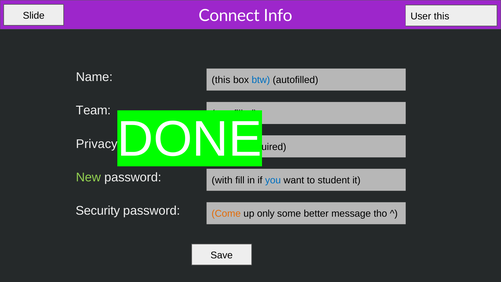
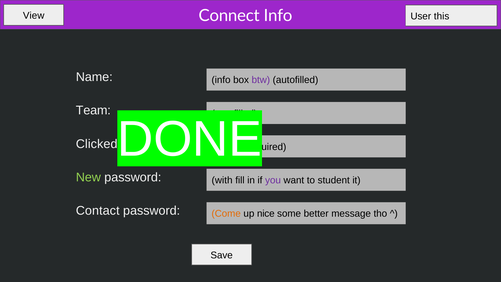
Slide: Slide -> View
Name this: this -> info
btw colour: blue -> purple
Privacy: Privacy -> Clicked
you colour: blue -> purple
Security: Security -> Contact
only: only -> nice
